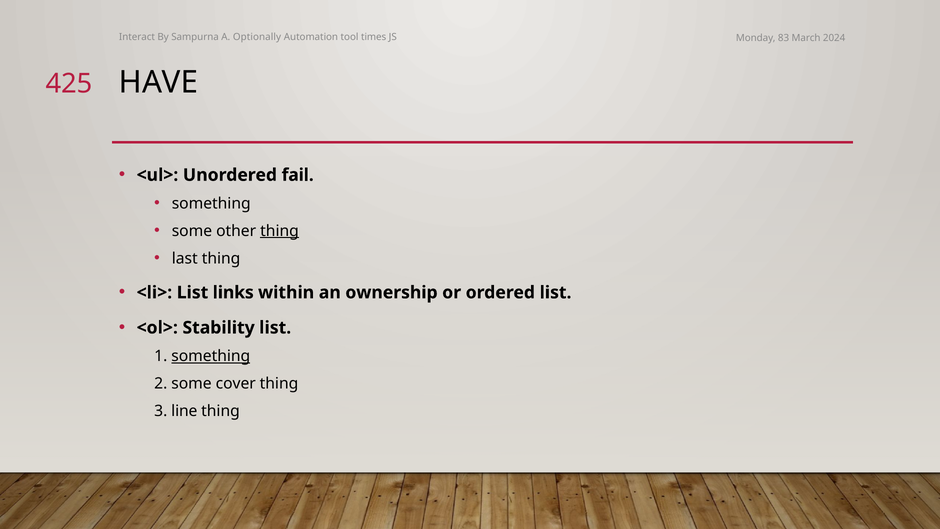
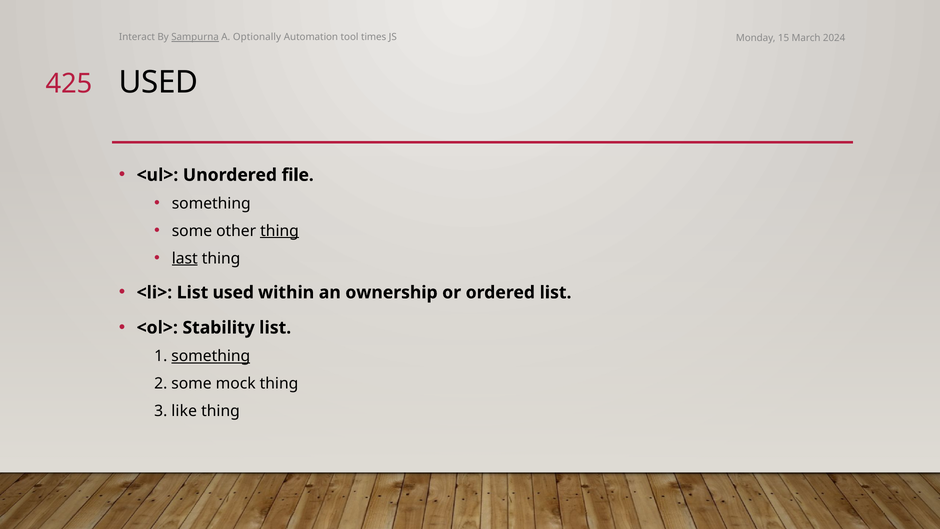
Sampurna underline: none -> present
83: 83 -> 15
425 HAVE: HAVE -> USED
fail: fail -> file
last underline: none -> present
List links: links -> used
cover: cover -> mock
line: line -> like
